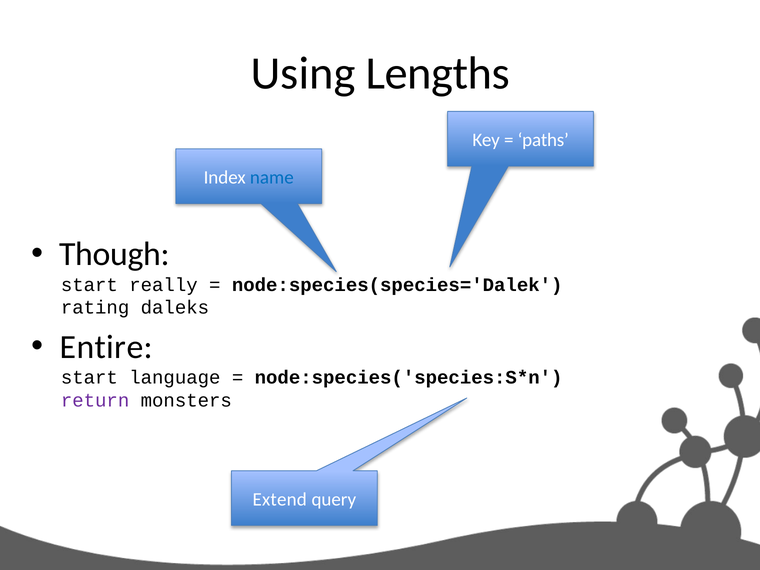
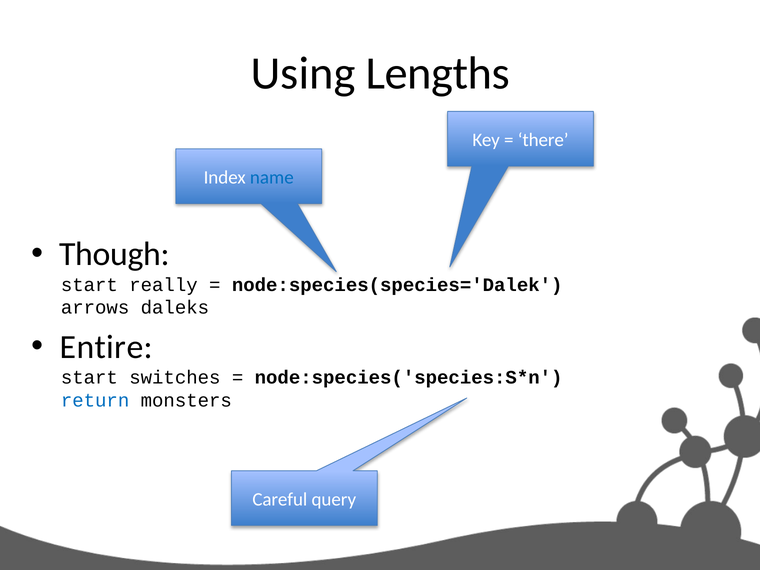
paths: paths -> there
rating: rating -> arrows
language: language -> switches
return colour: purple -> blue
Extend: Extend -> Careful
